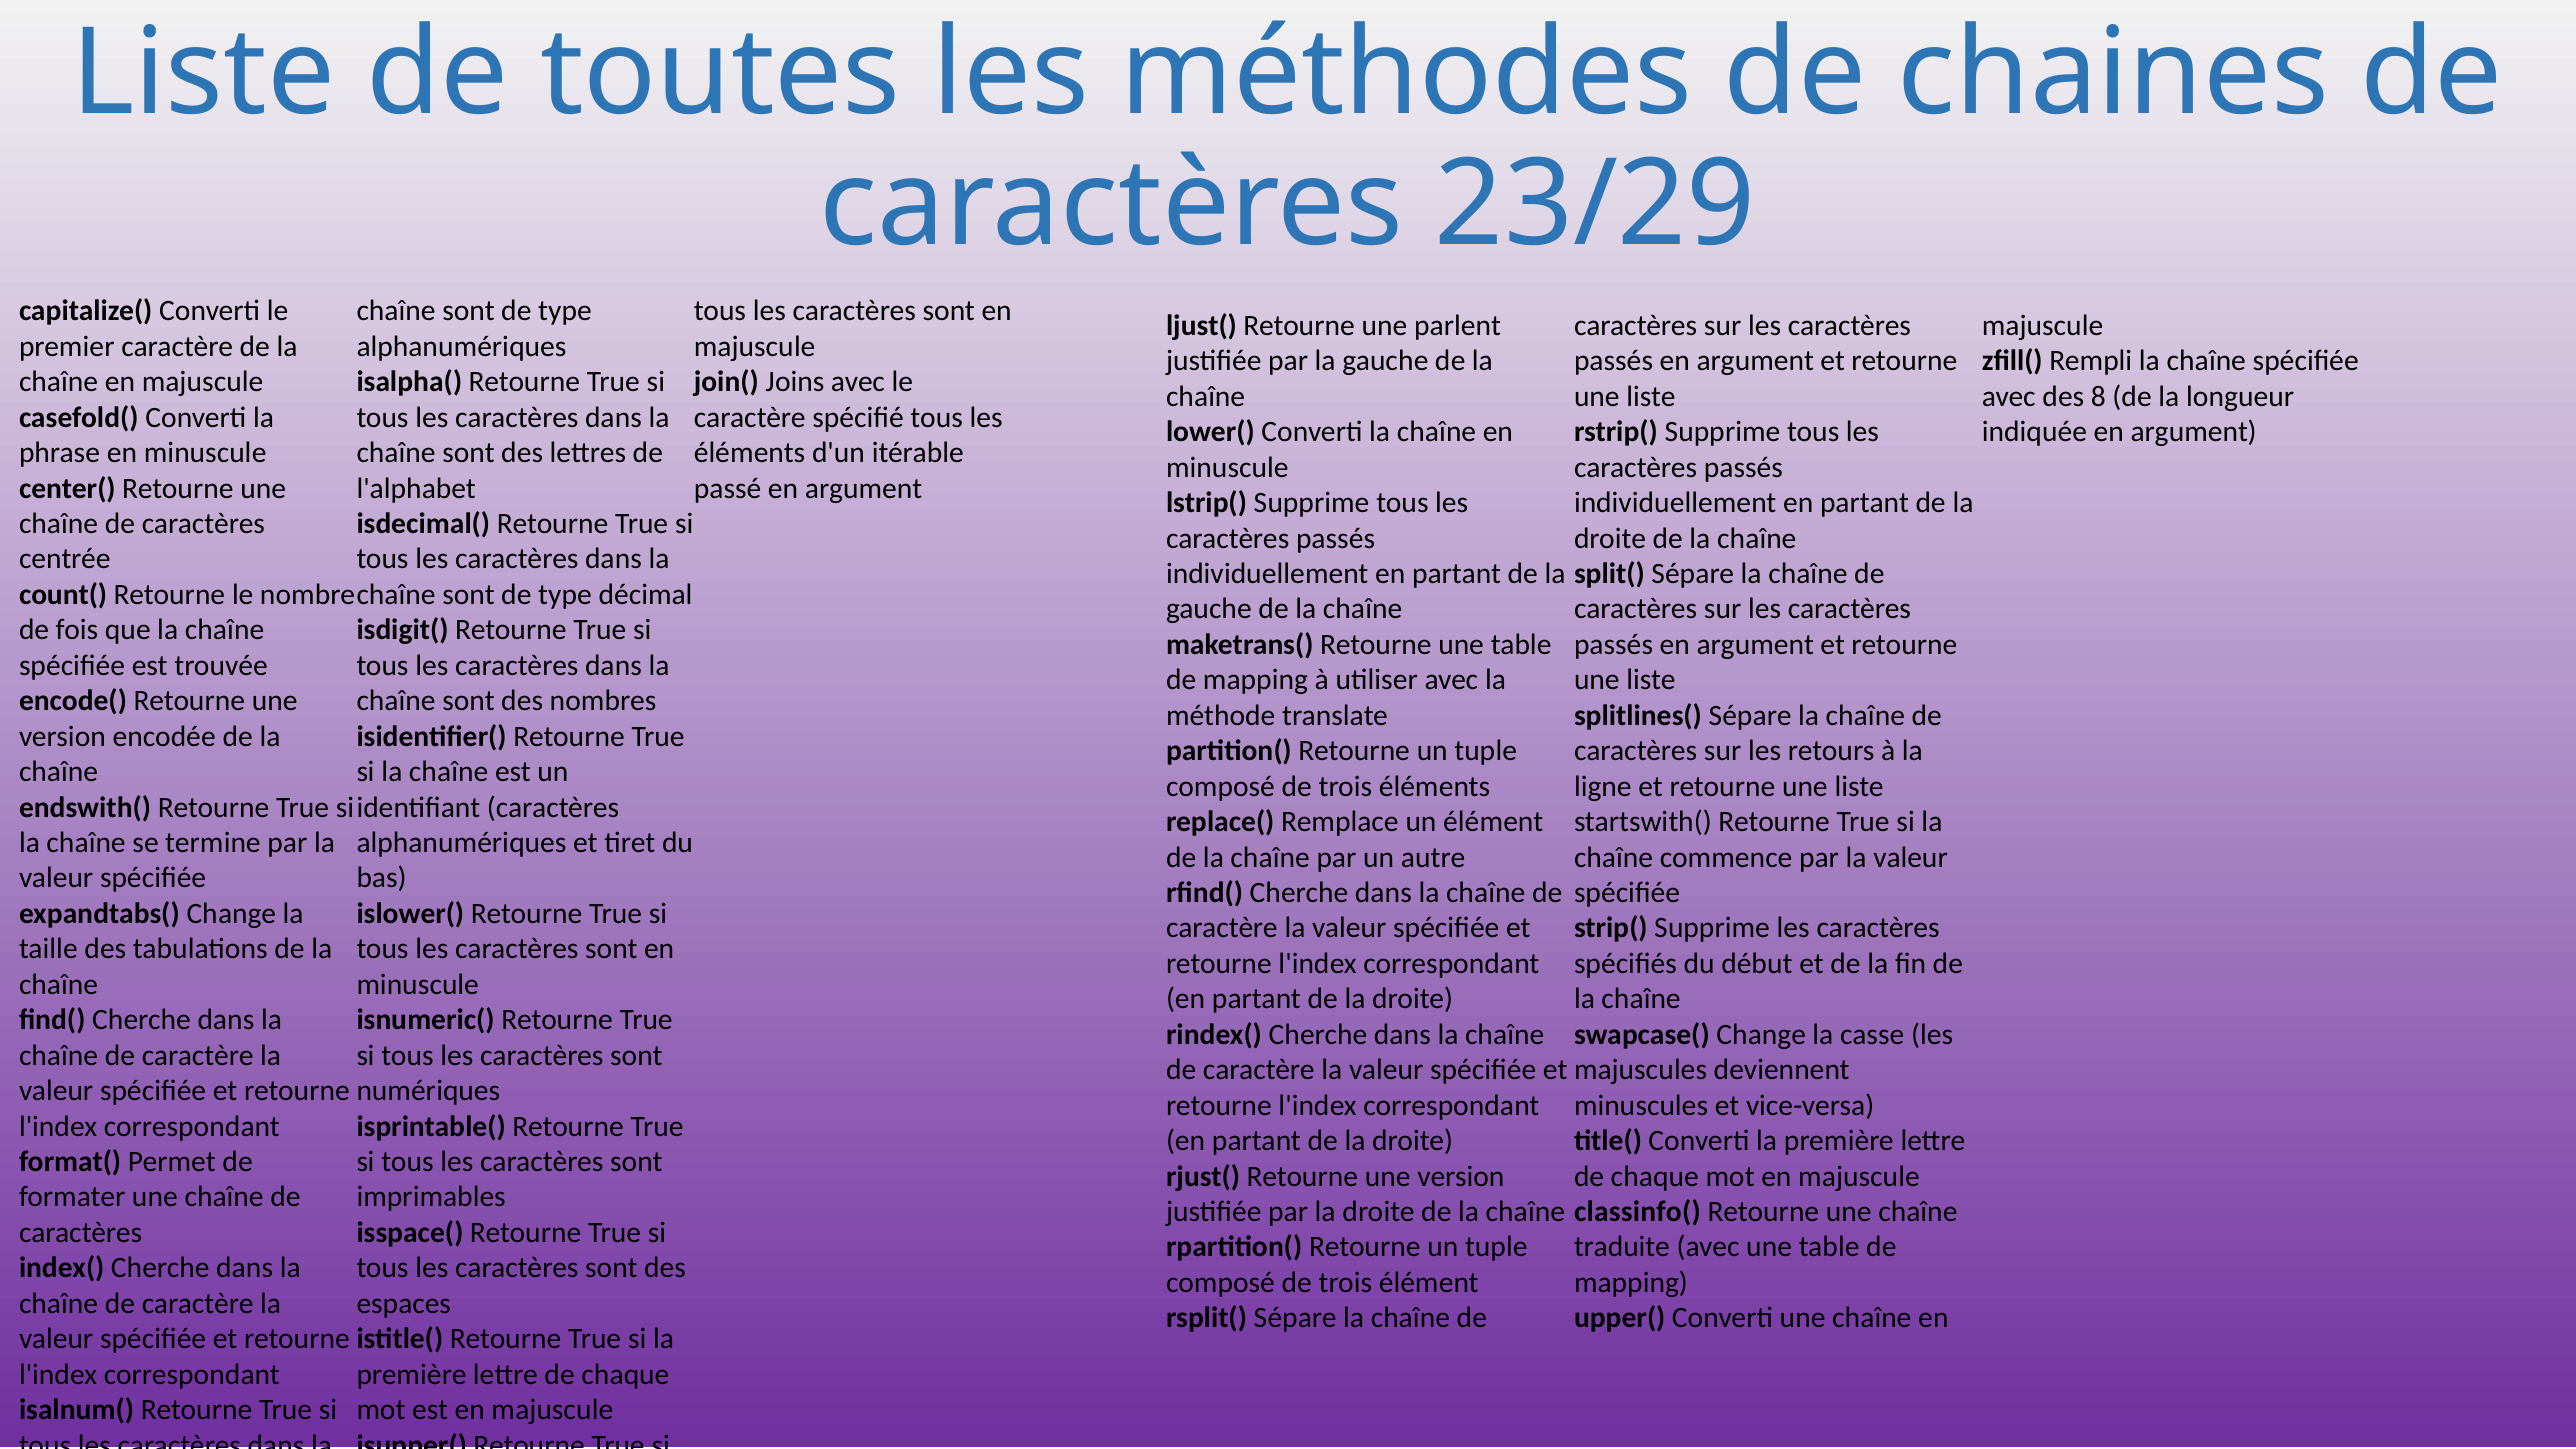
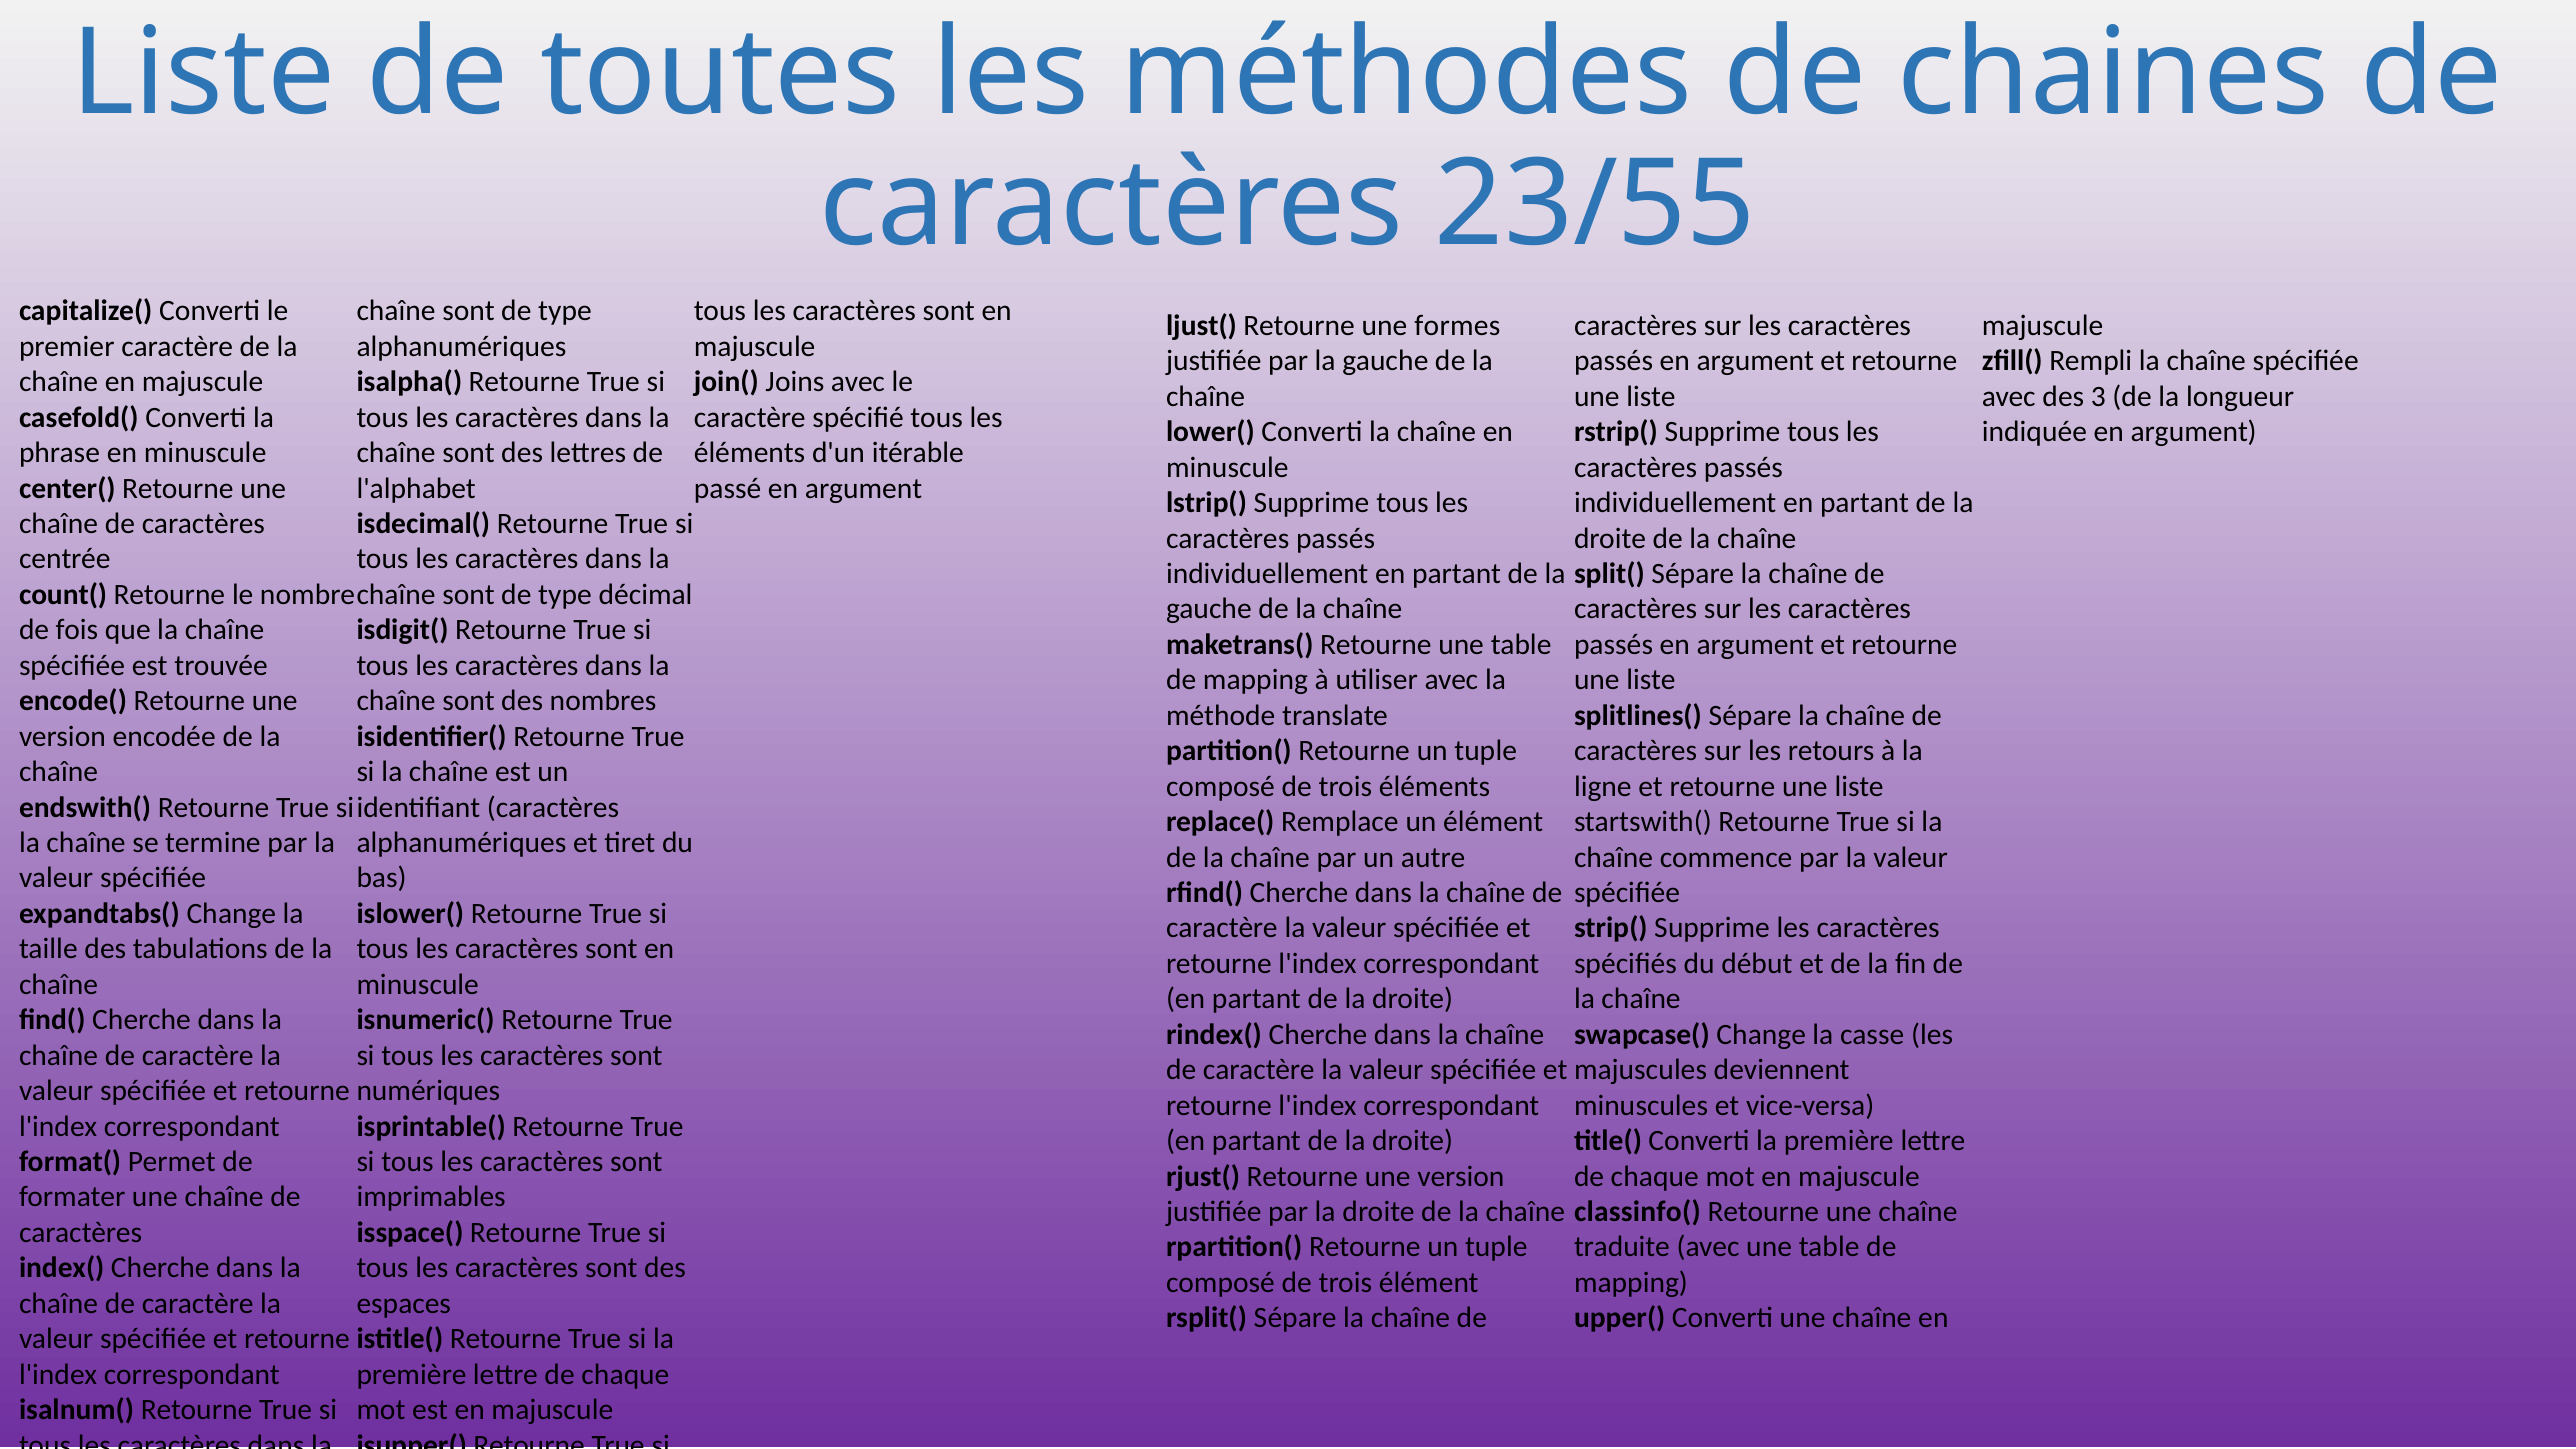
23/29: 23/29 -> 23/55
parlent: parlent -> formes
8: 8 -> 3
